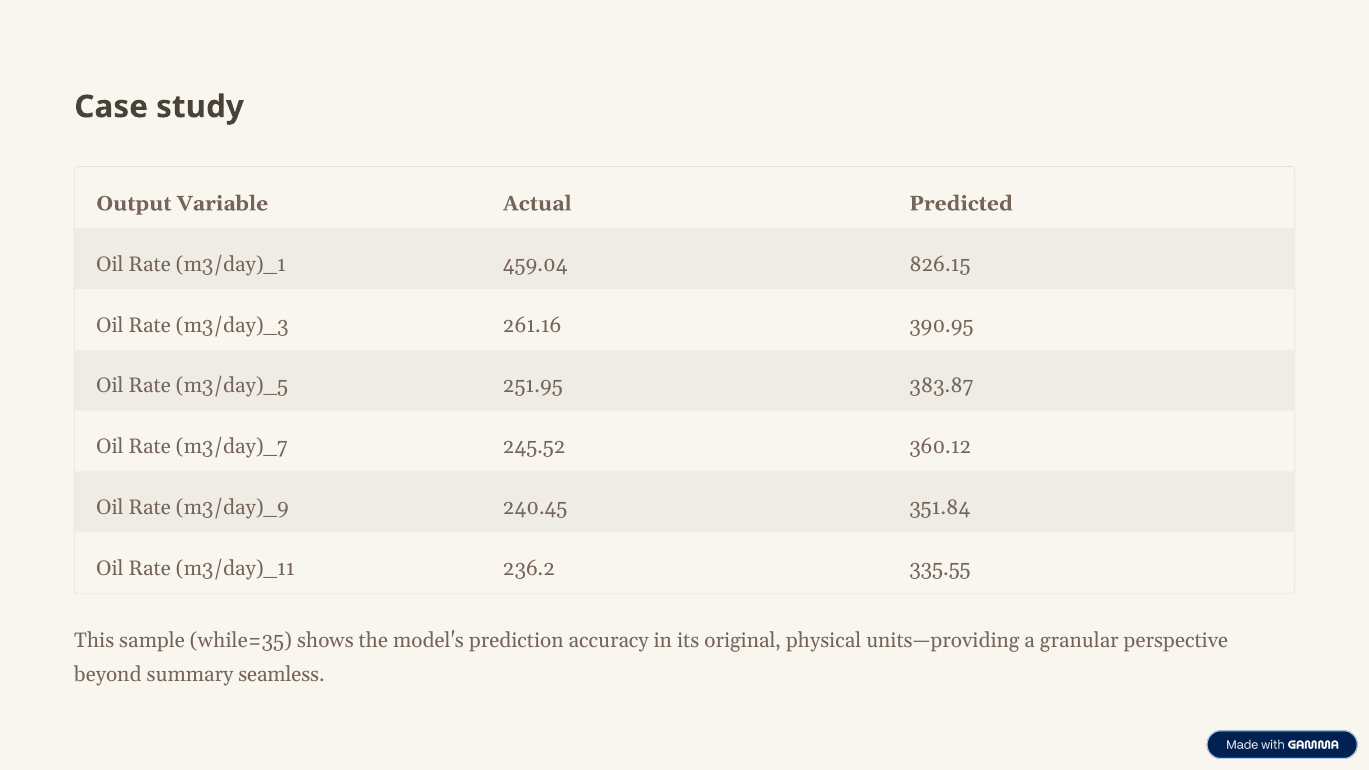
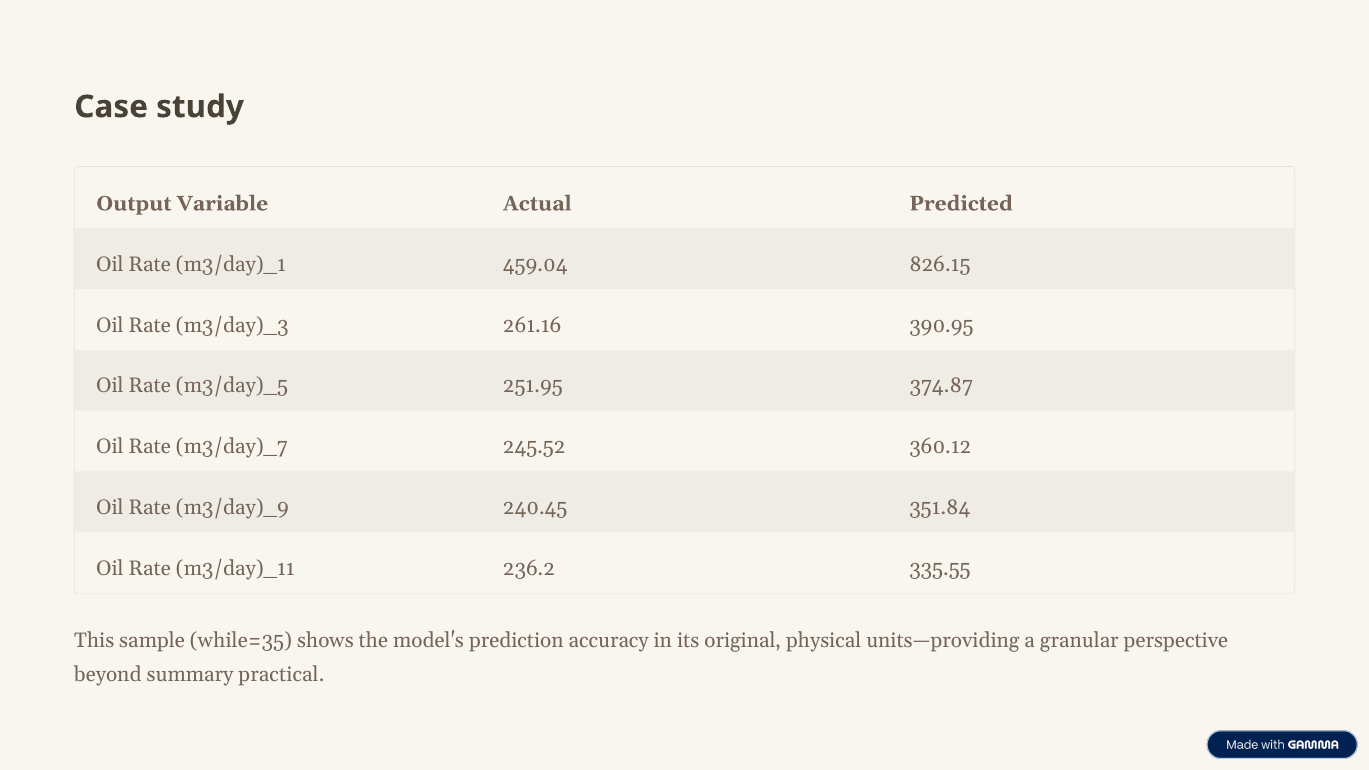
383.87: 383.87 -> 374.87
seamless: seamless -> practical
